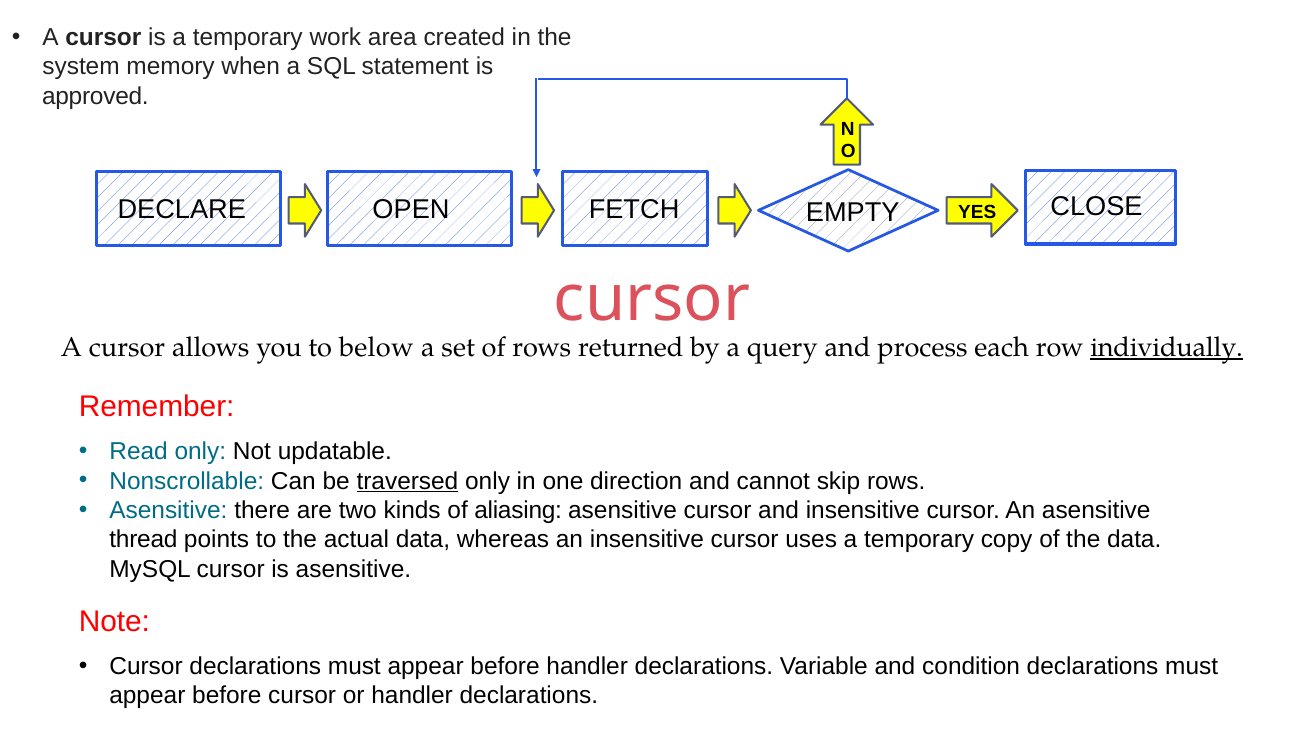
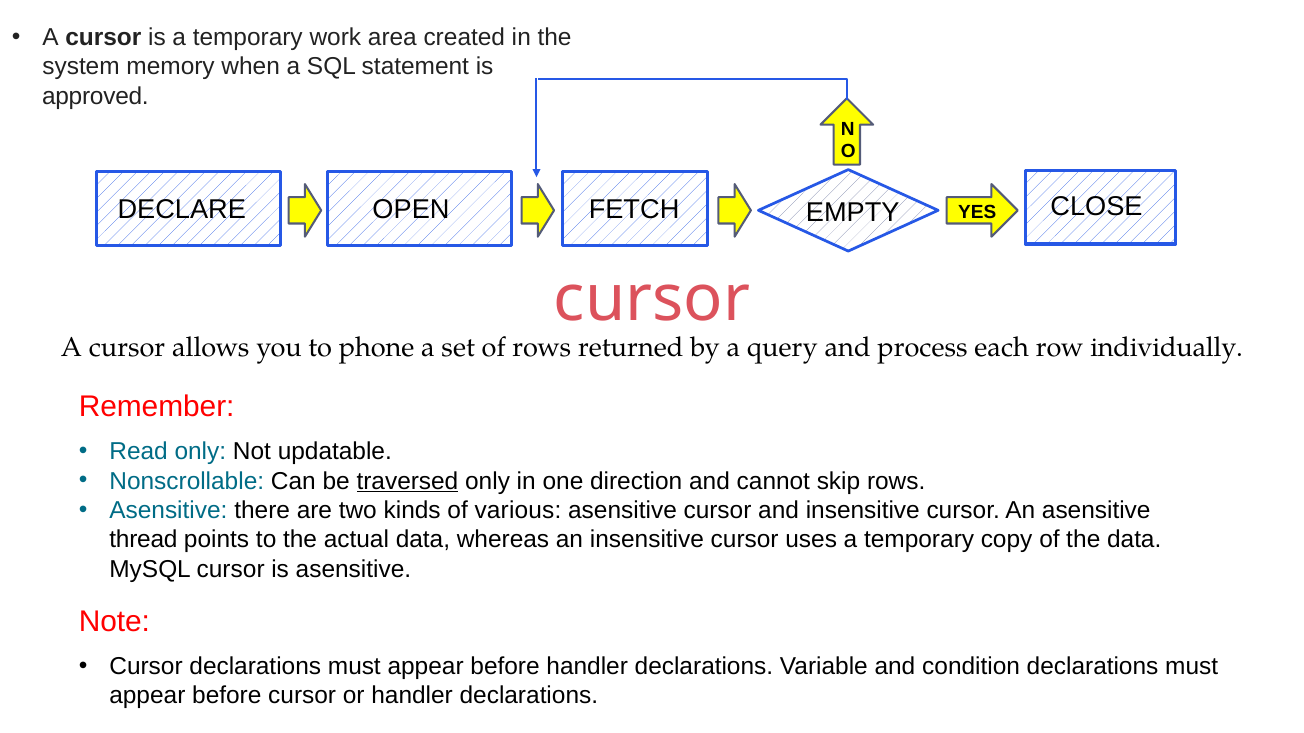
below: below -> phone
individually underline: present -> none
aliasing: aliasing -> various
